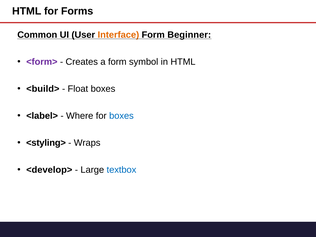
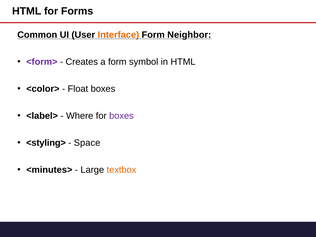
Beginner: Beginner -> Neighbor
<build>: <build> -> <color>
boxes at (121, 116) colour: blue -> purple
Wraps: Wraps -> Space
<develop>: <develop> -> <minutes>
textbox colour: blue -> orange
